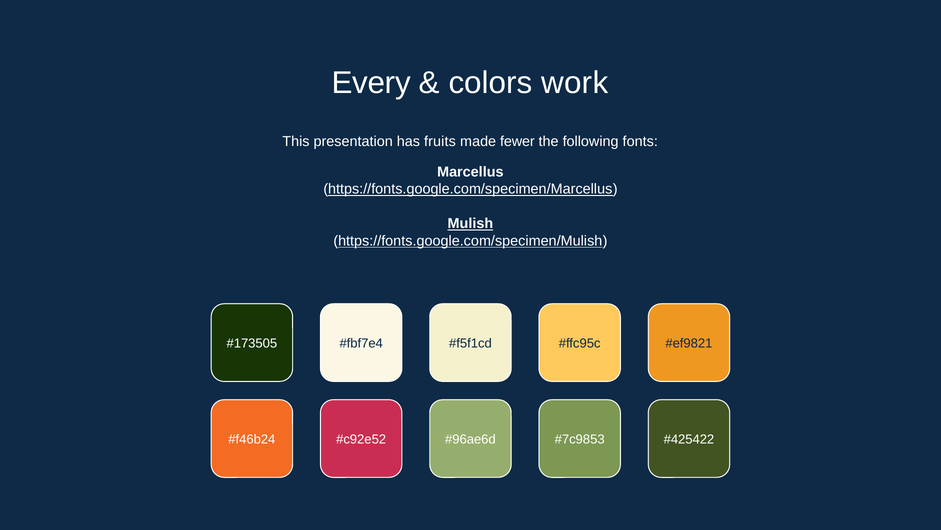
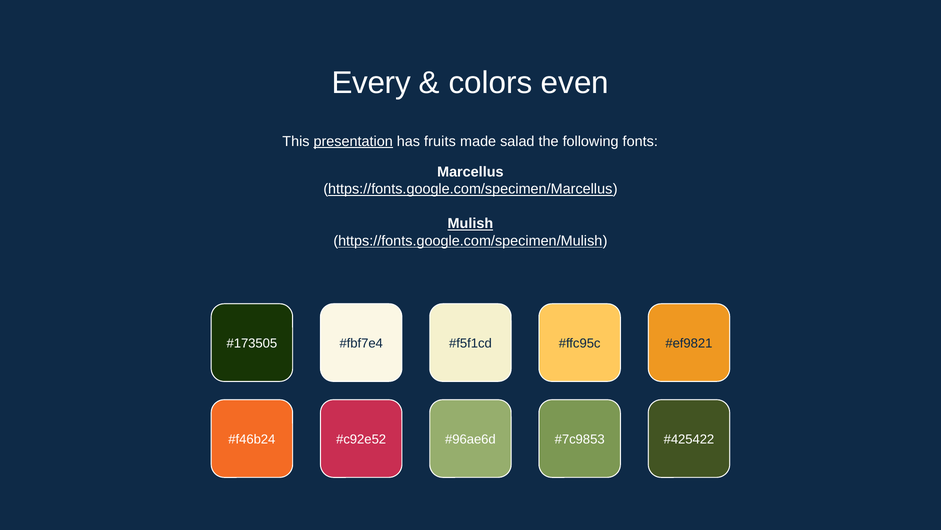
work: work -> even
presentation underline: none -> present
fewer: fewer -> salad
